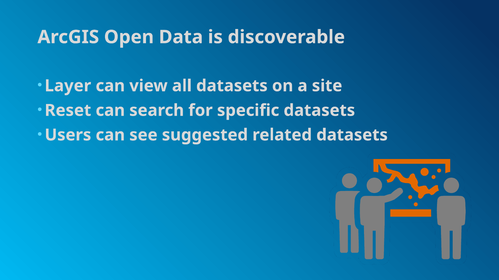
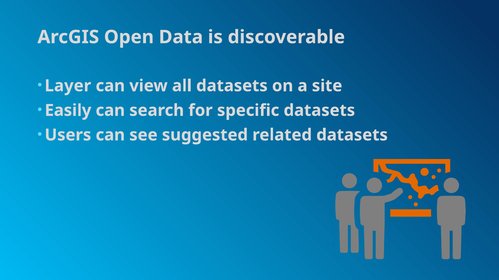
Reset: Reset -> Easily
